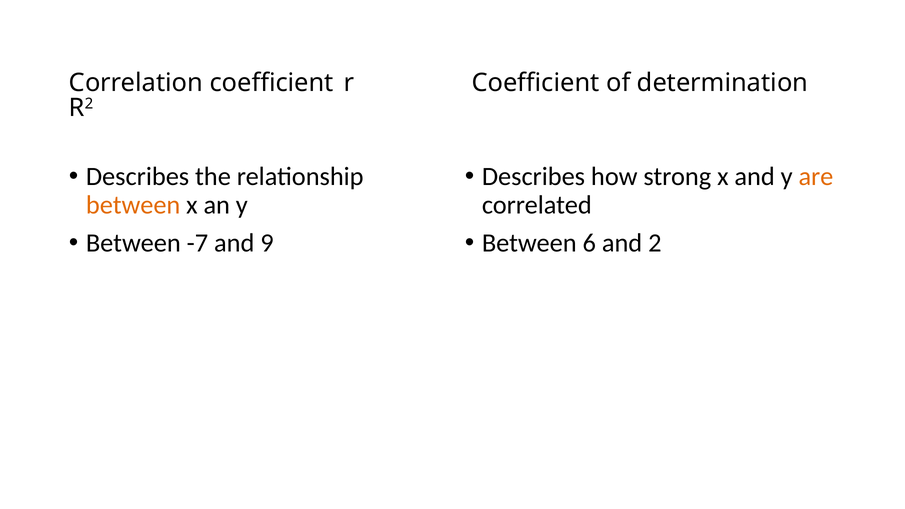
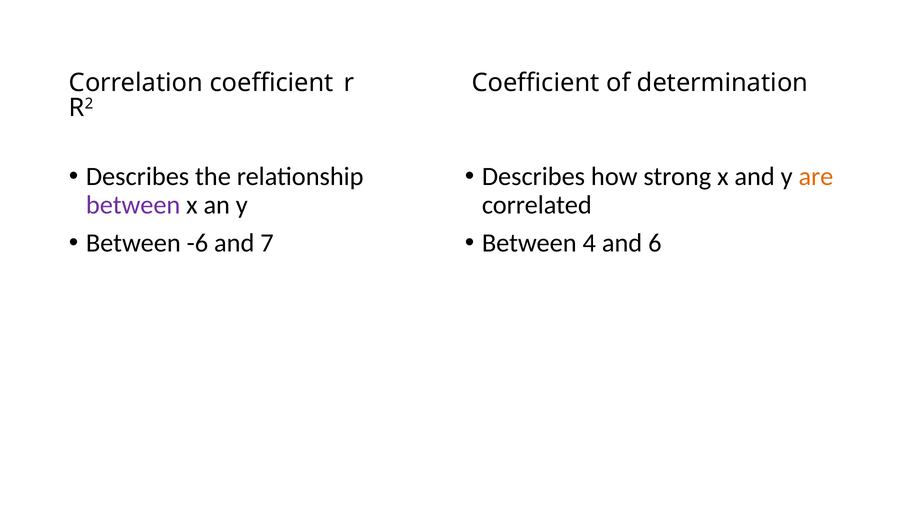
between at (133, 205) colour: orange -> purple
-7: -7 -> -6
9: 9 -> 7
6: 6 -> 4
2: 2 -> 6
